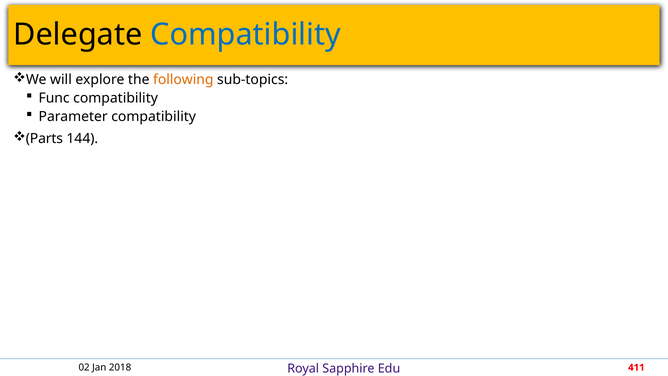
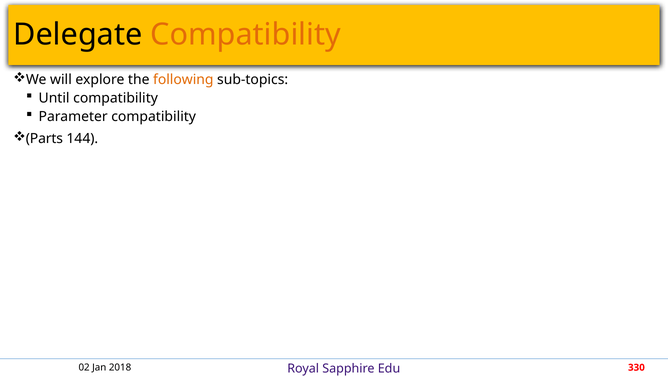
Compatibility at (246, 35) colour: blue -> orange
Func: Func -> Until
411: 411 -> 330
